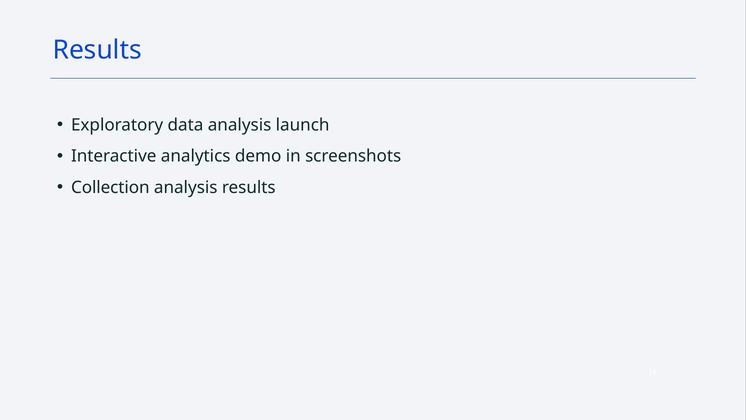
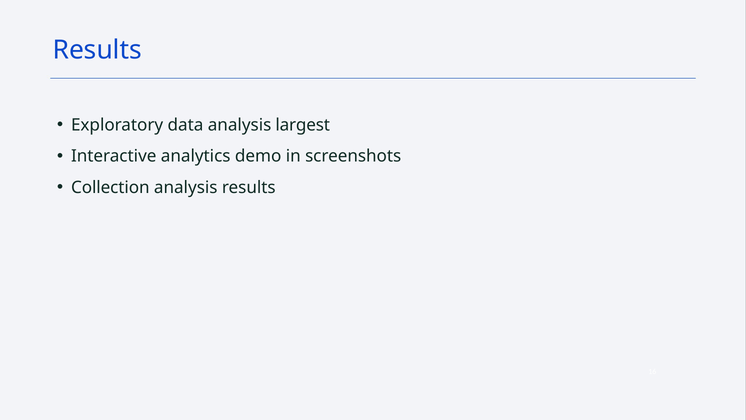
launch: launch -> largest
